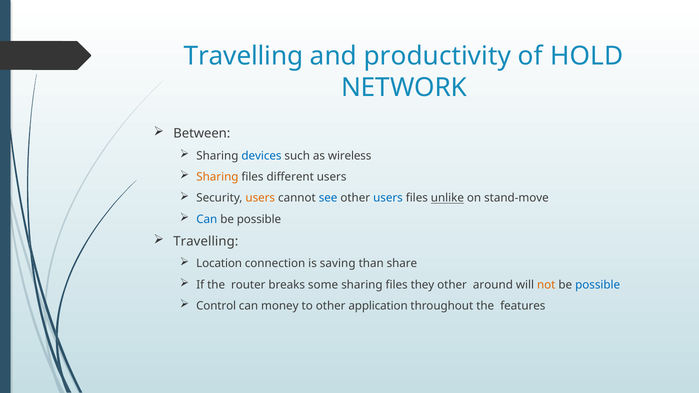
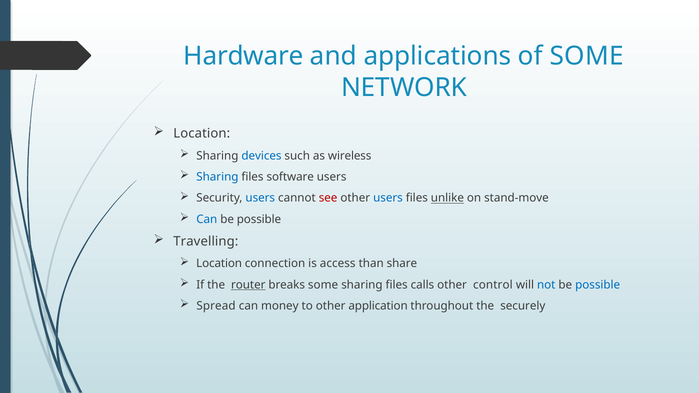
Travelling at (243, 56): Travelling -> Hardware
productivity: productivity -> applications
of HOLD: HOLD -> SOME
Between at (202, 134): Between -> Location
Sharing at (217, 177) colour: orange -> blue
different: different -> software
users at (260, 198) colour: orange -> blue
see colour: blue -> red
saving: saving -> access
router underline: none -> present
they: they -> calls
around: around -> control
not colour: orange -> blue
Control: Control -> Spread
features: features -> securely
